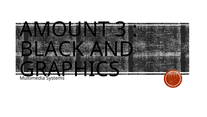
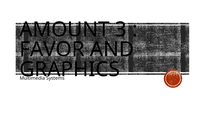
BLACK: BLACK -> FAVOR
